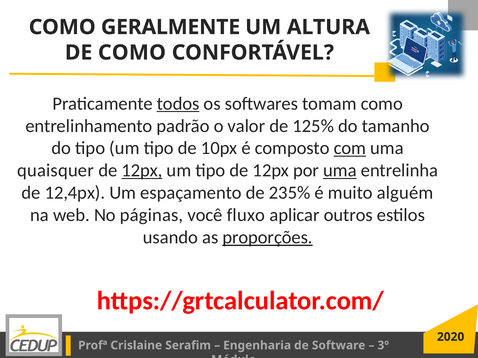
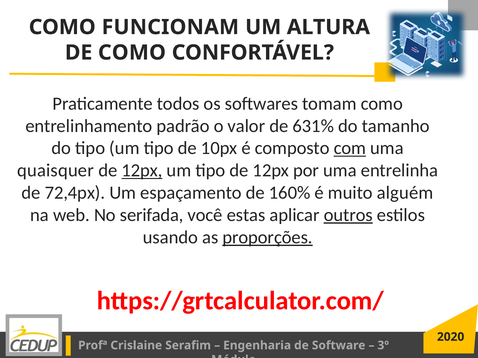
GERALMENTE: GERALMENTE -> FUNCIONAM
todos underline: present -> none
125%: 125% -> 631%
uma at (340, 171) underline: present -> none
12,4px: 12,4px -> 72,4px
235%: 235% -> 160%
páginas: páginas -> serifada
fluxo: fluxo -> estas
outros underline: none -> present
